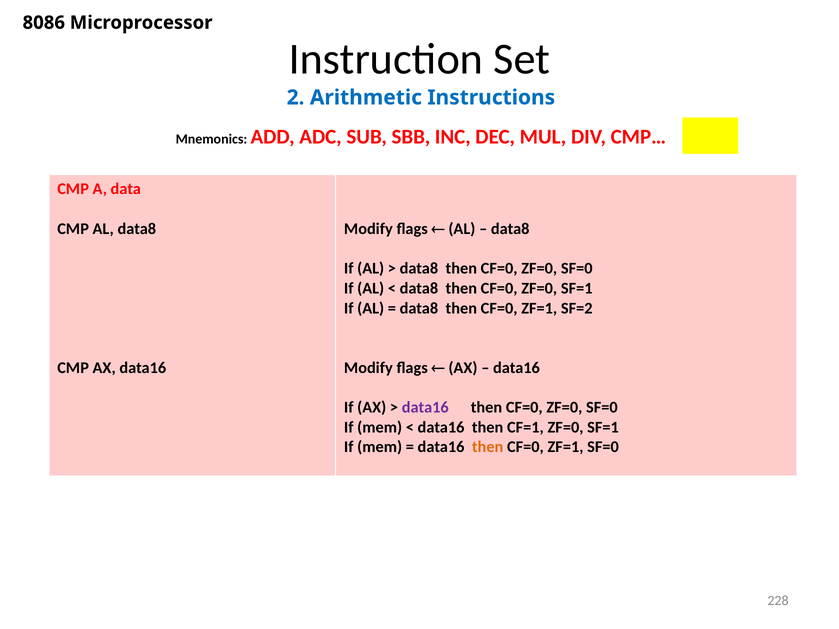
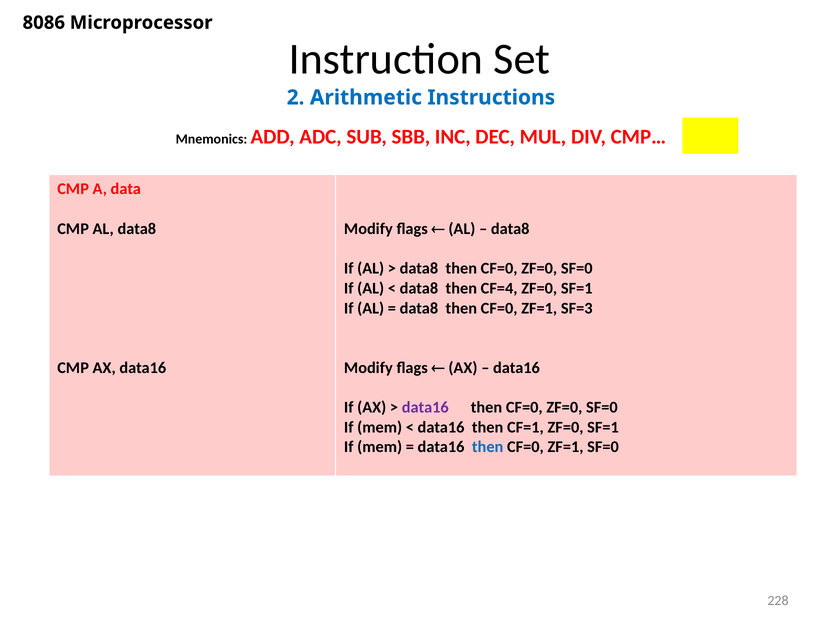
CF=0 at (499, 288): CF=0 -> CF=4
SF=2: SF=2 -> SF=3
then at (488, 447) colour: orange -> blue
